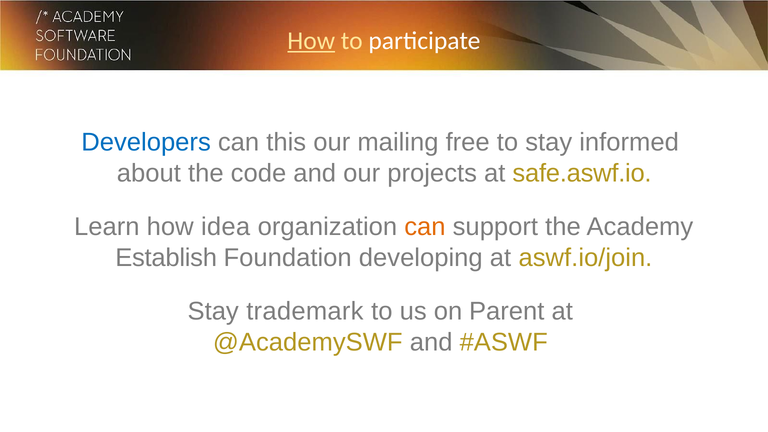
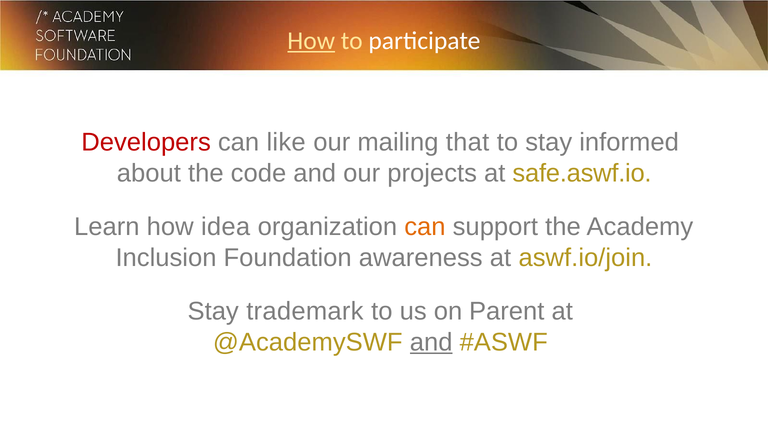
Developers colour: blue -> red
this: this -> like
free: free -> that
Establish: Establish -> Inclusion
developing: developing -> awareness
and at (431, 342) underline: none -> present
